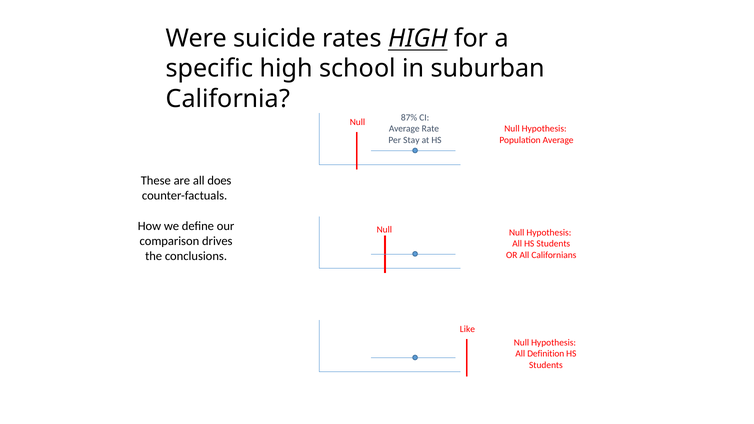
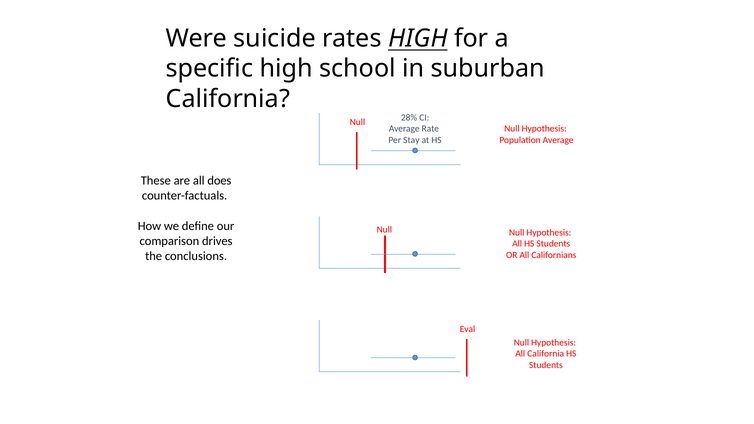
87%: 87% -> 28%
Like: Like -> Eval
All Definition: Definition -> California
